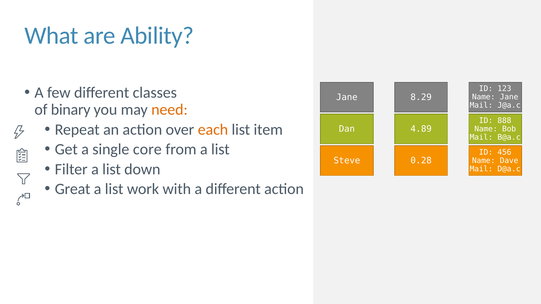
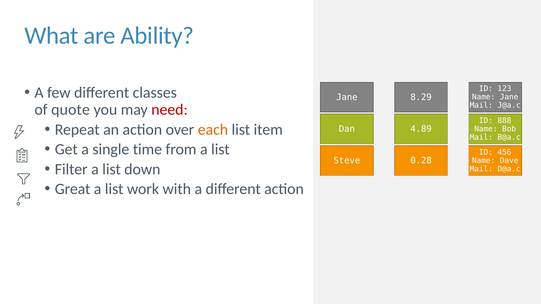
binary: binary -> quote
need colour: orange -> red
core: core -> time
